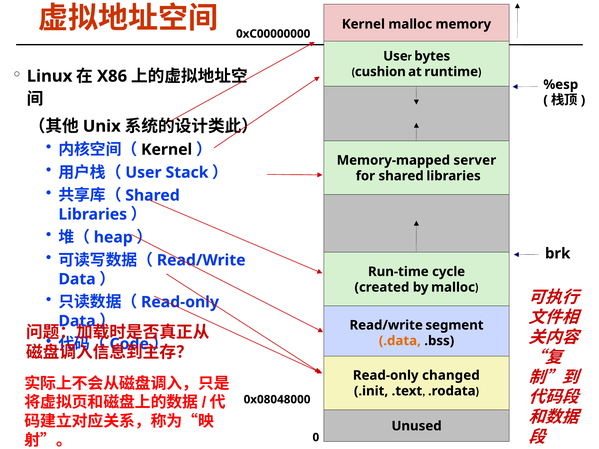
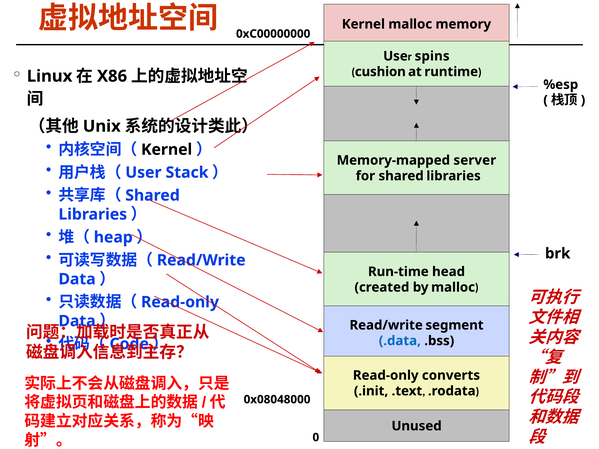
bytes: bytes -> spins
cycle: cycle -> head
.data colour: orange -> blue
changed: changed -> converts
